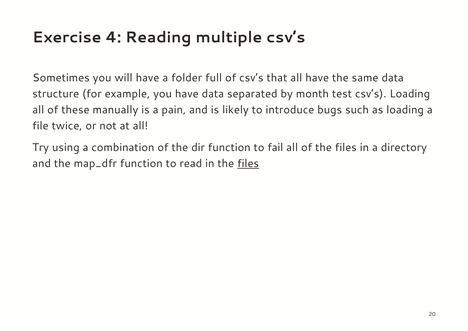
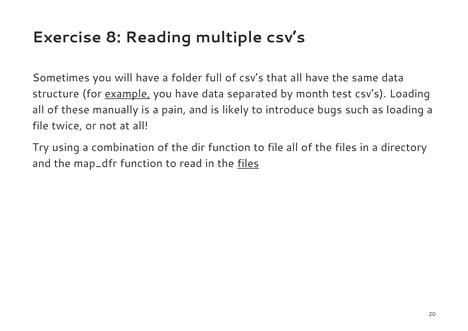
4: 4 -> 8
example underline: none -> present
to fail: fail -> file
